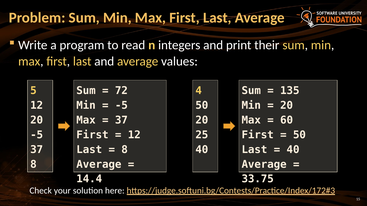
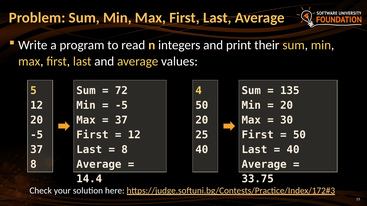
60: 60 -> 30
